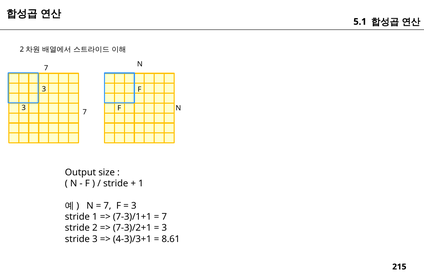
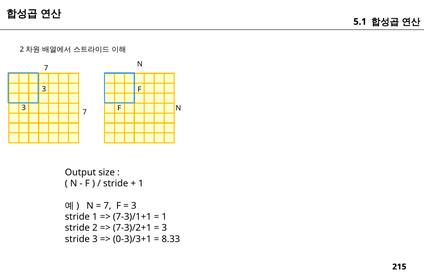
7 at (164, 217): 7 -> 1
4-3)/3+1: 4-3)/3+1 -> 0-3)/3+1
8.61: 8.61 -> 8.33
